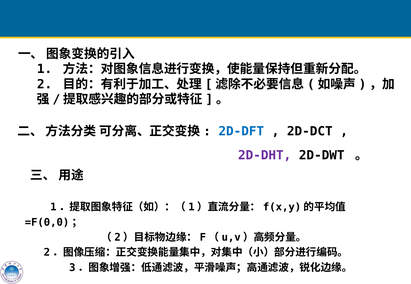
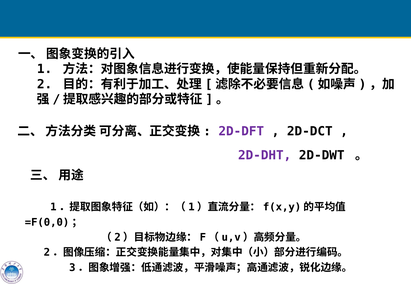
2D-DFT colour: blue -> purple
